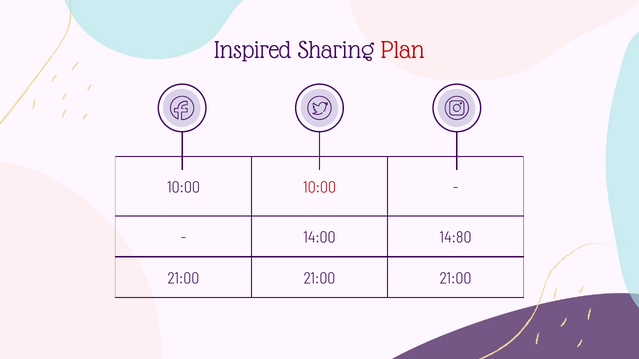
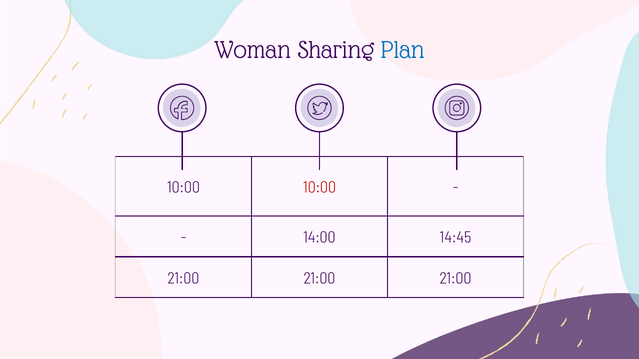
Inspired: Inspired -> Woman
Plan colour: red -> blue
14:80: 14:80 -> 14:45
